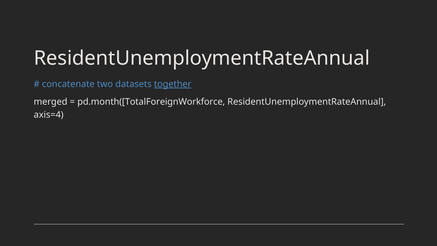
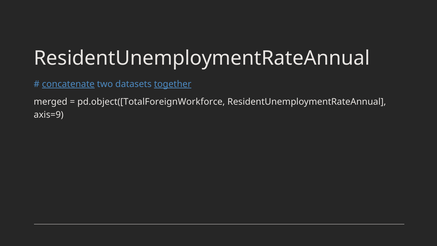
concatenate underline: none -> present
pd.month([TotalForeignWorkforce: pd.month([TotalForeignWorkforce -> pd.object([TotalForeignWorkforce
axis=4: axis=4 -> axis=9
